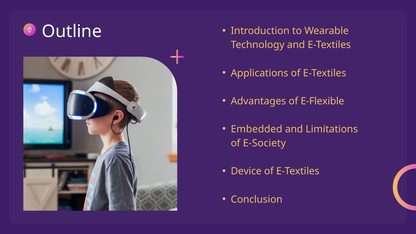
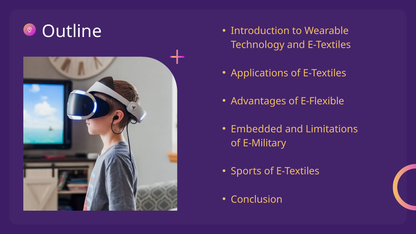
E-Society: E-Society -> E-Military
Device: Device -> Sports
